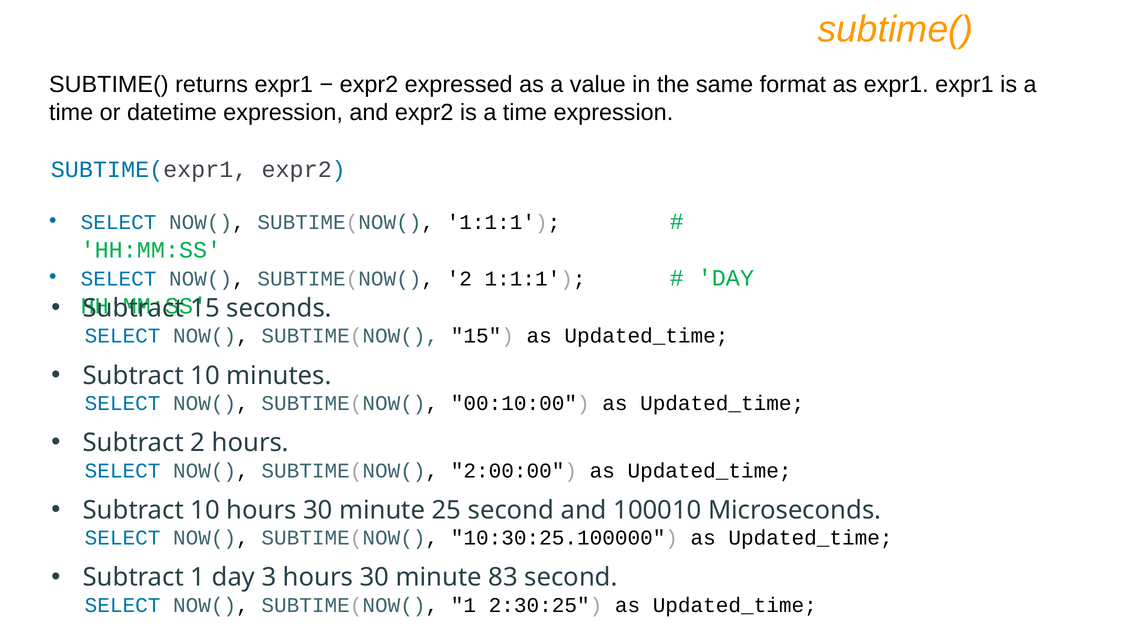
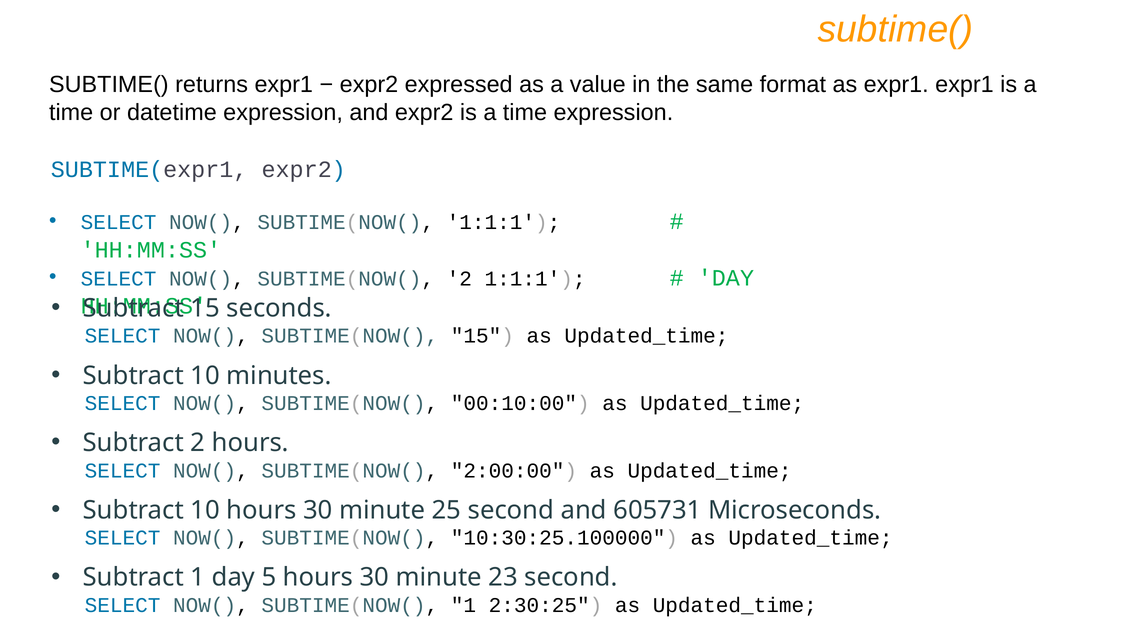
100010: 100010 -> 605731
3: 3 -> 5
83: 83 -> 23
